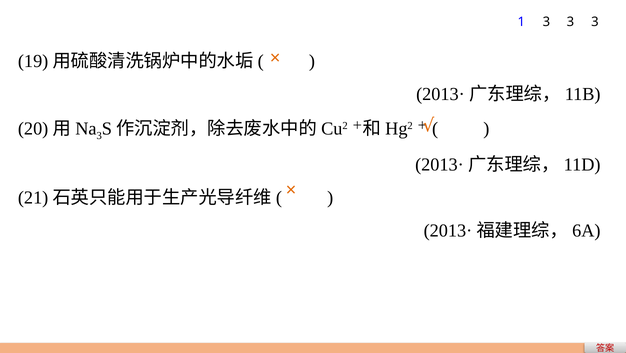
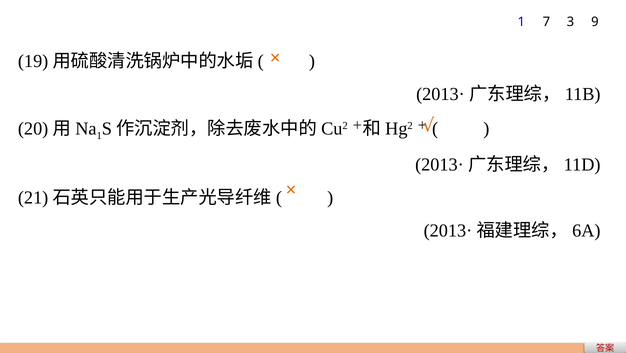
1 3: 3 -> 7
3 at (595, 22): 3 -> 9
3 at (99, 135): 3 -> 1
